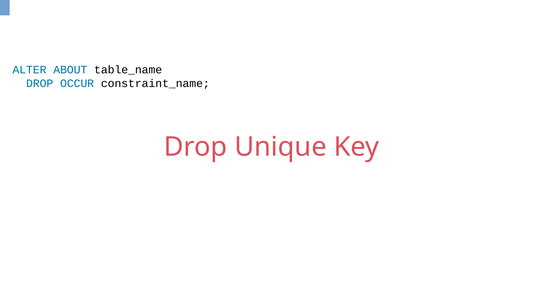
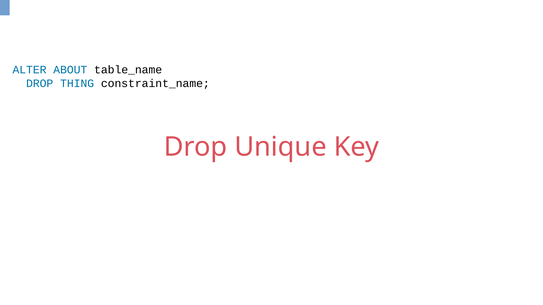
OCCUR: OCCUR -> THING
